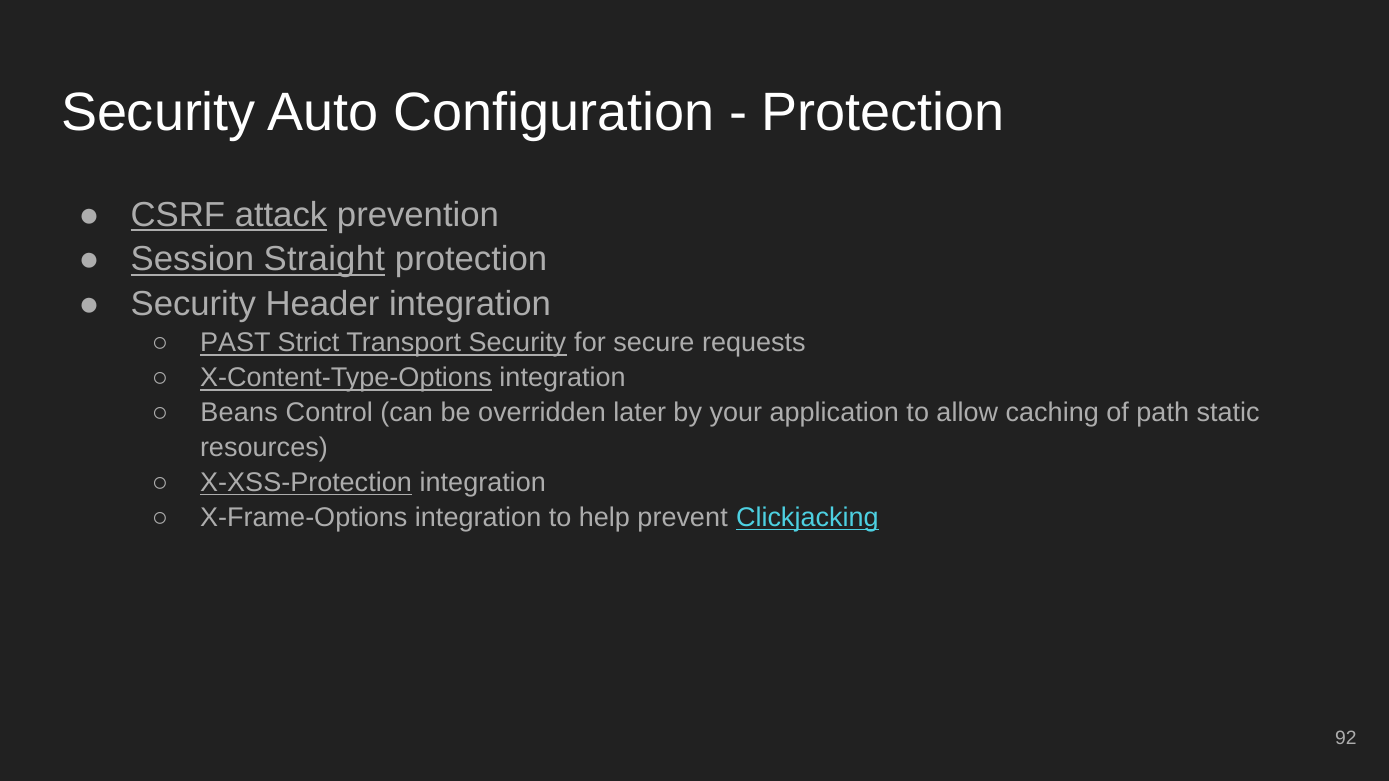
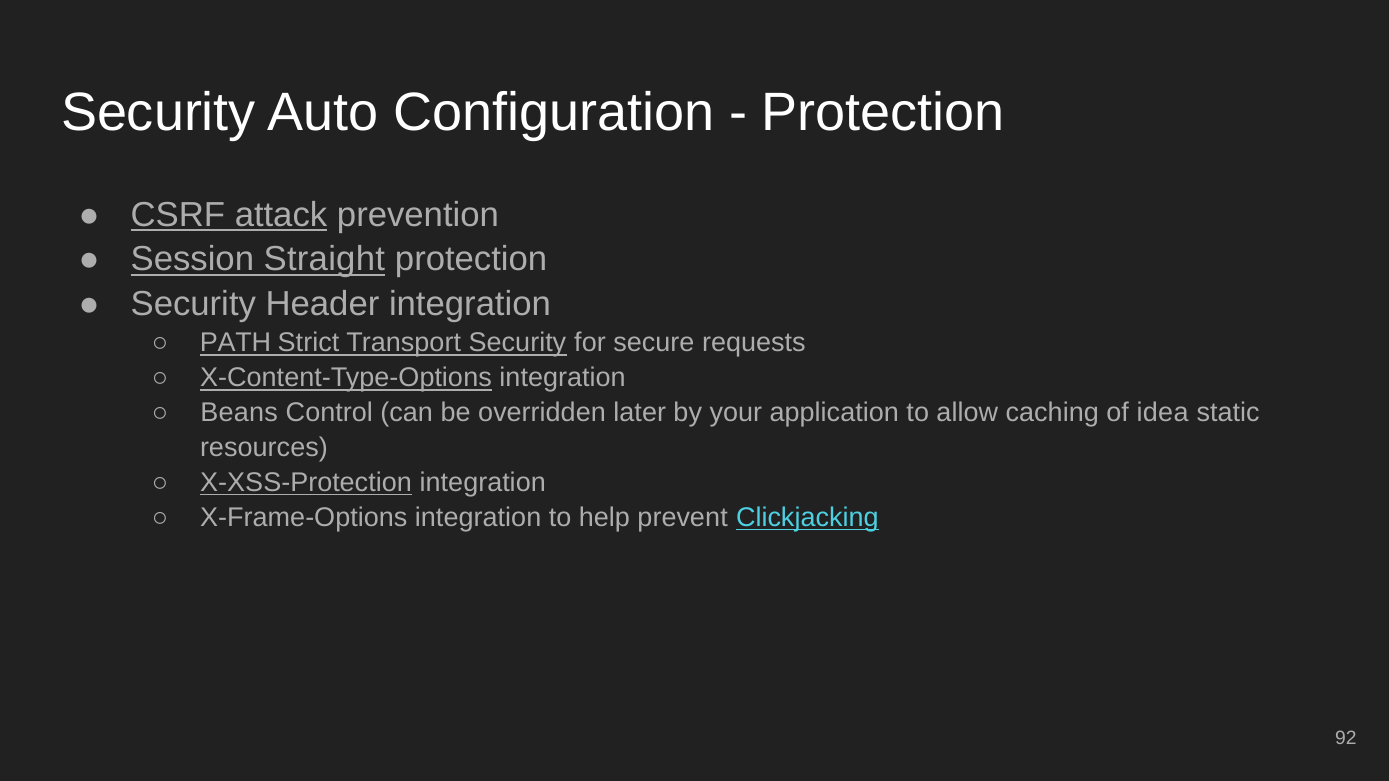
PAST: PAST -> PATH
path: path -> idea
